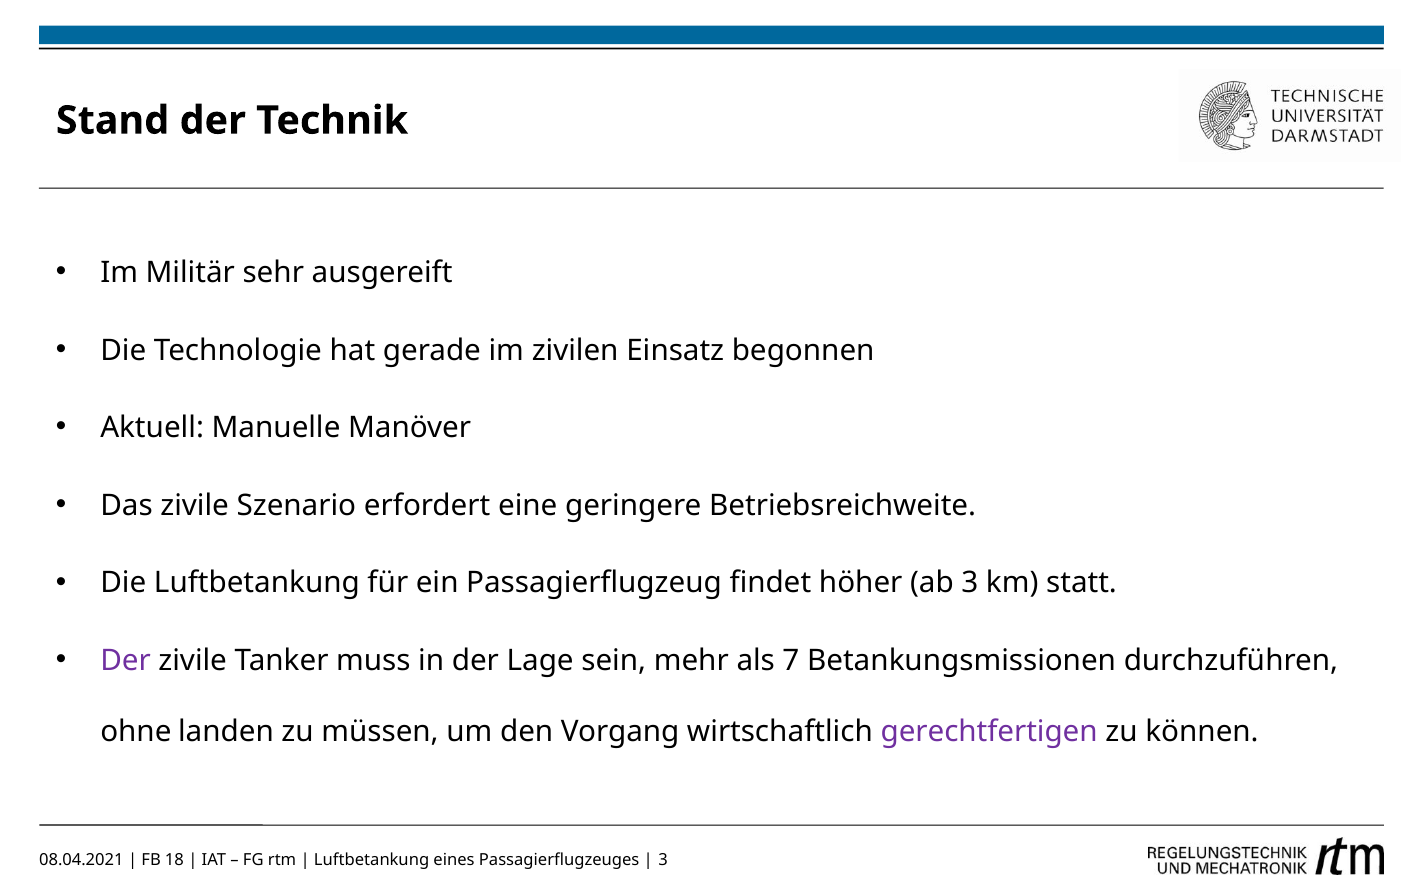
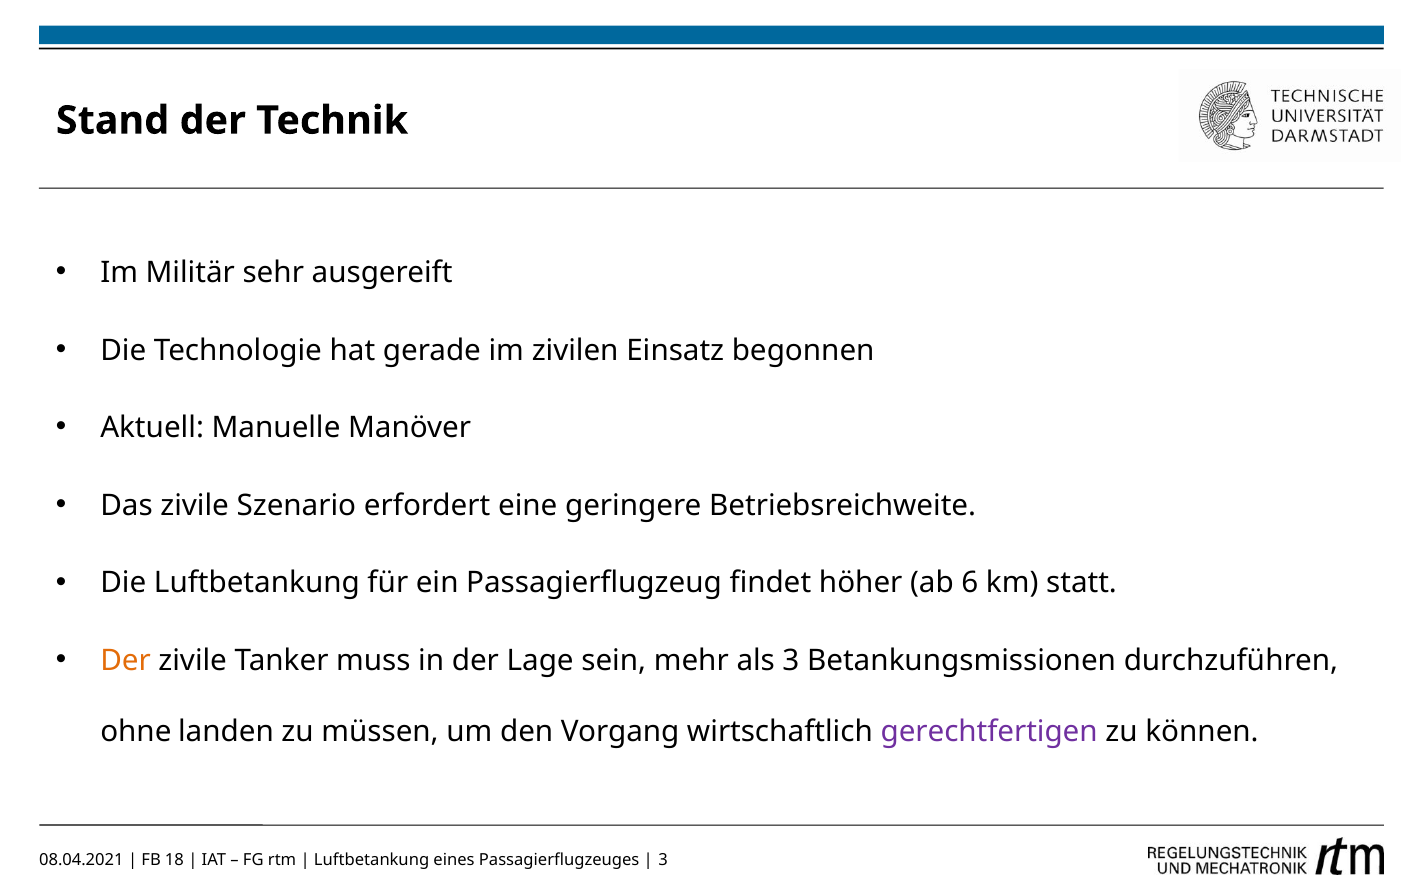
ab 3: 3 -> 6
Der at (126, 660) colour: purple -> orange
als 7: 7 -> 3
